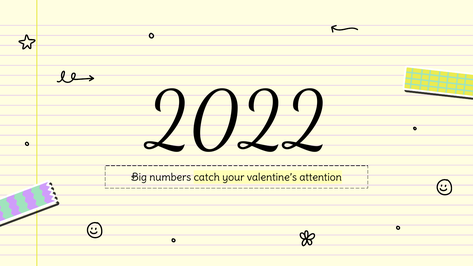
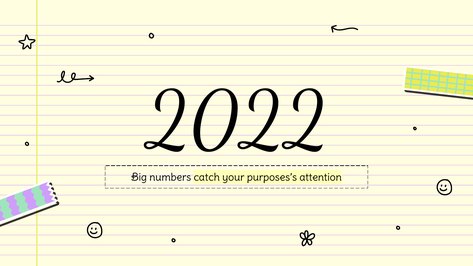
valentine’s: valentine’s -> purposes’s
